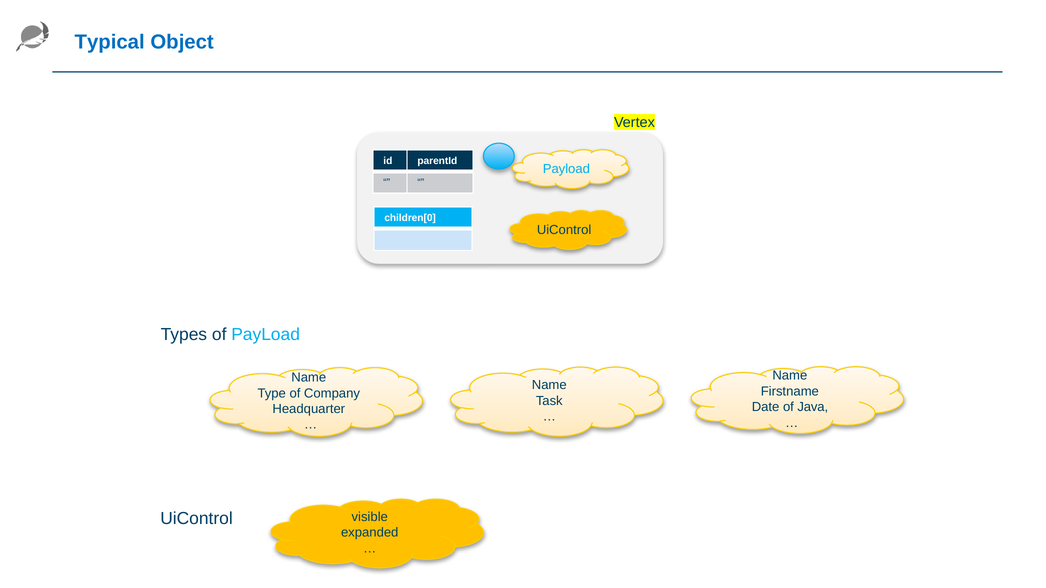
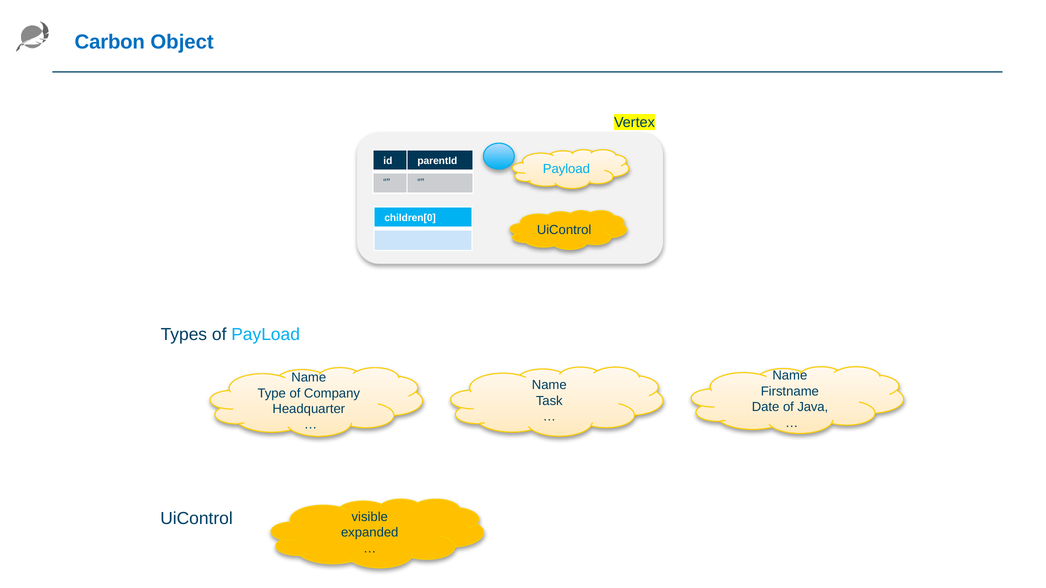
Typical: Typical -> Carbon
